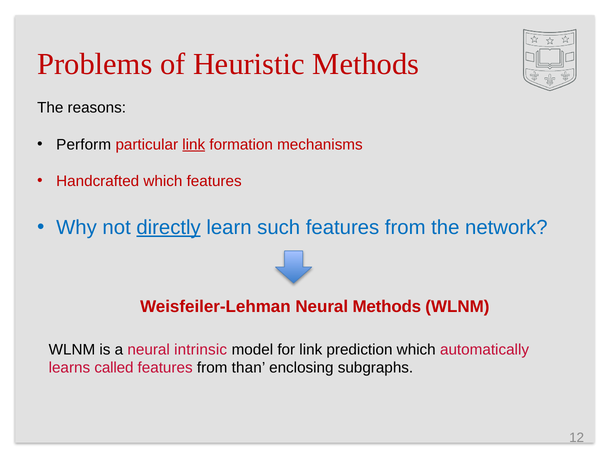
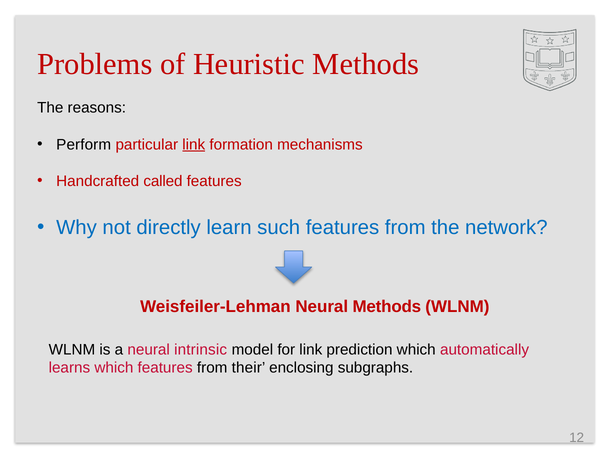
Handcrafted which: which -> called
directly underline: present -> none
learns called: called -> which
than: than -> their
